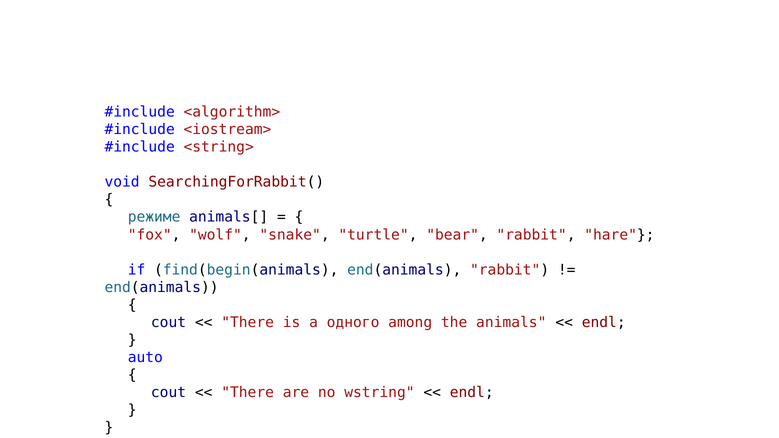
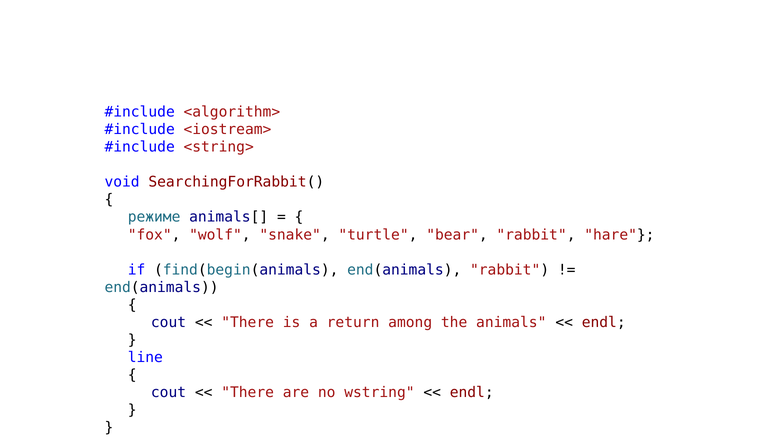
одного: одного -> return
auto: auto -> line
